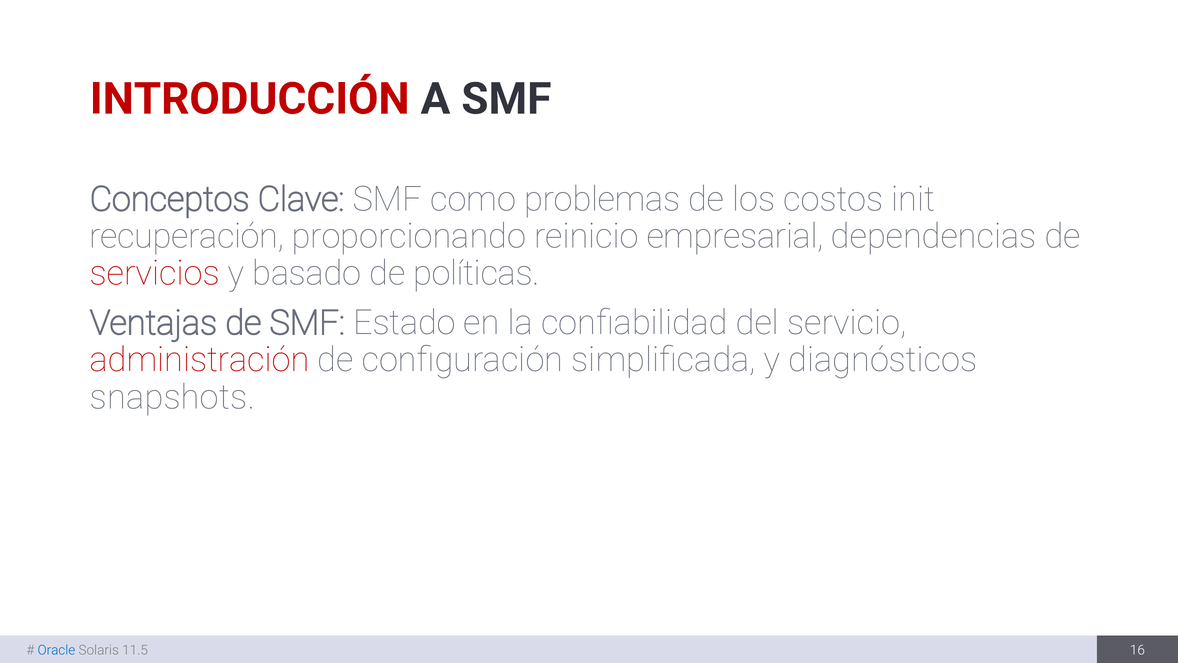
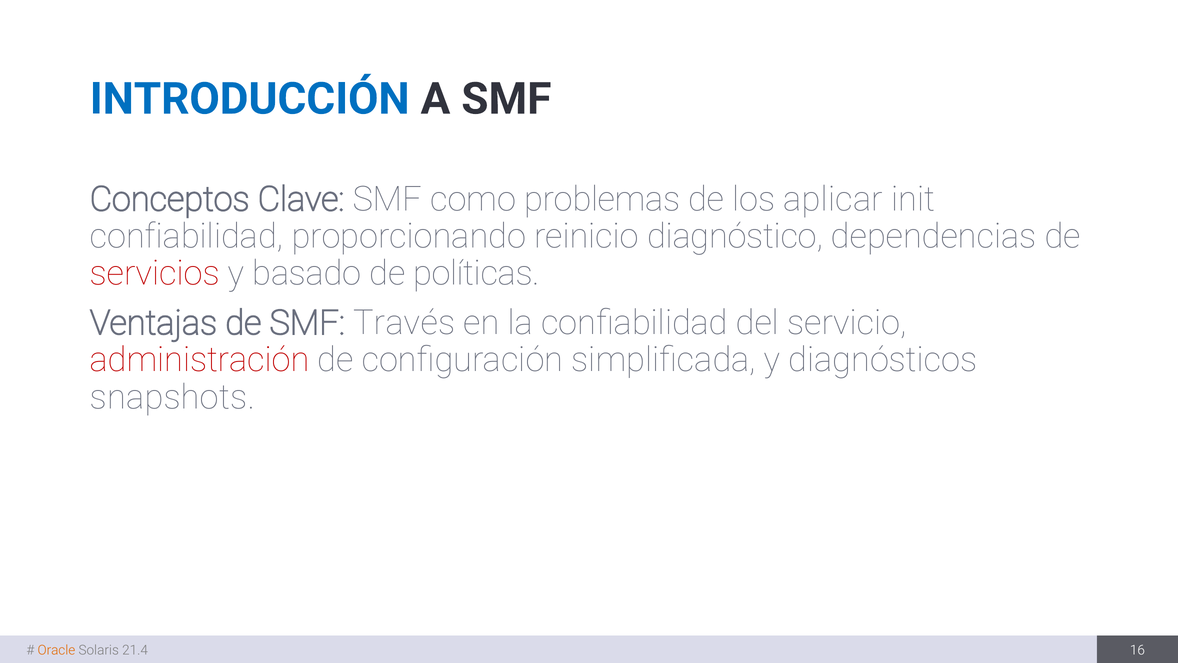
INTRODUCCIÓN colour: red -> blue
costos: costos -> aplicar
recuperación at (187, 236): recuperación -> confiabilidad
empresarial: empresarial -> diagnóstico
Estado: Estado -> Través
Oracle colour: blue -> orange
11.5: 11.5 -> 21.4
